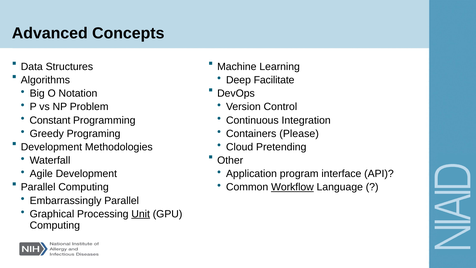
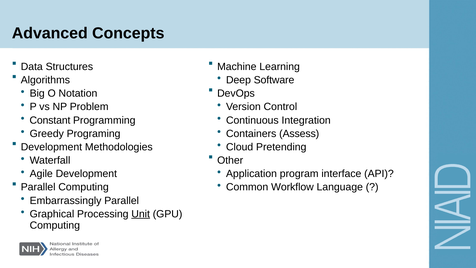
Facilitate: Facilitate -> Software
Please: Please -> Assess
Workflow underline: present -> none
